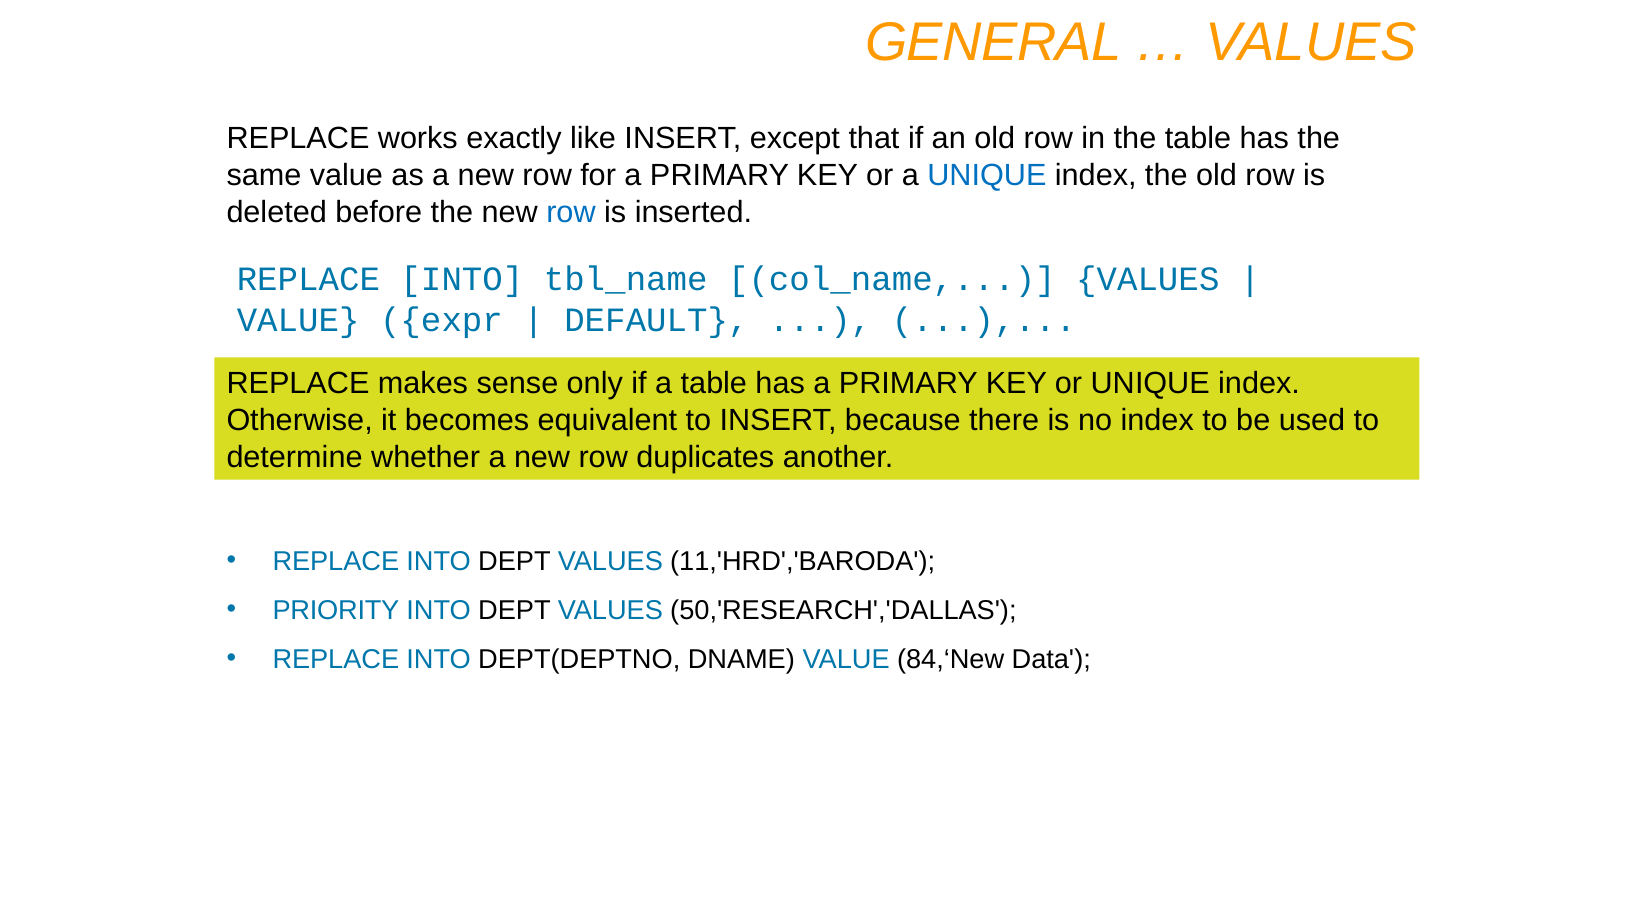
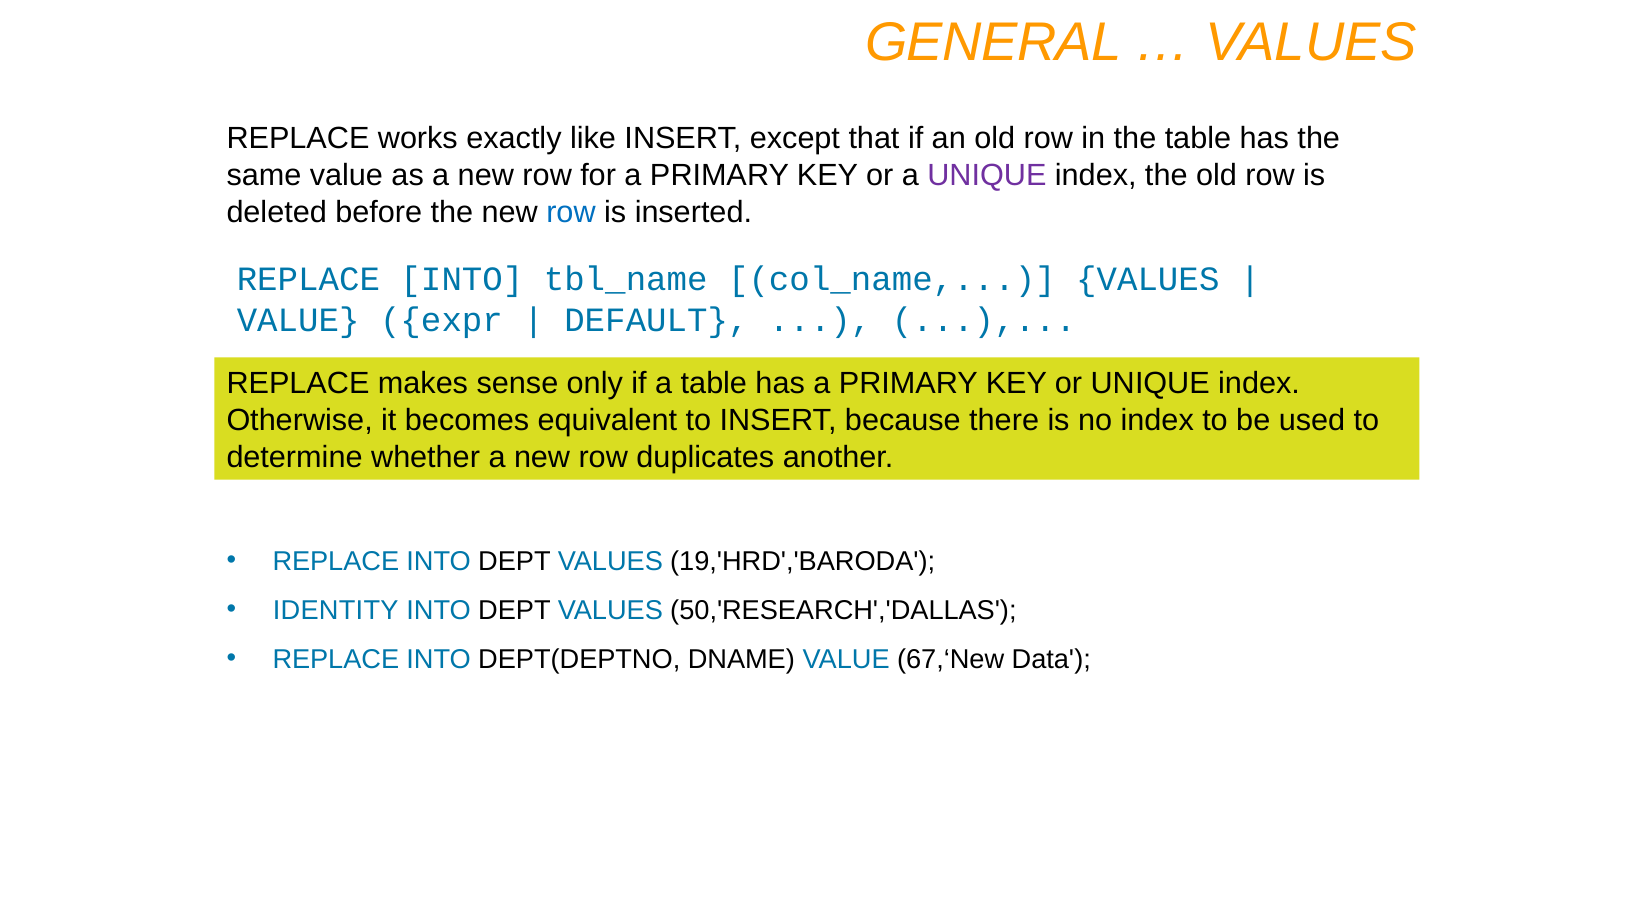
UNIQUE at (987, 176) colour: blue -> purple
11,'HRD','BARODA: 11,'HRD','BARODA -> 19,'HRD','BARODA
PRIORITY: PRIORITY -> IDENTITY
84,‘New: 84,‘New -> 67,‘New
